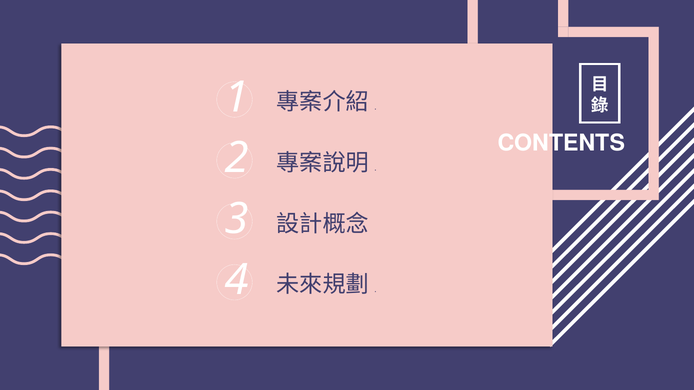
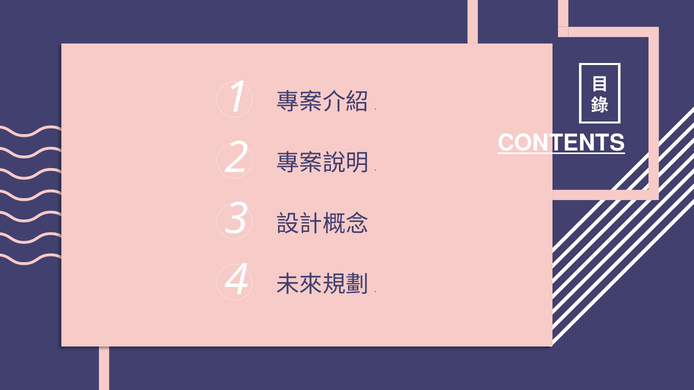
CONTENTS underline: none -> present
